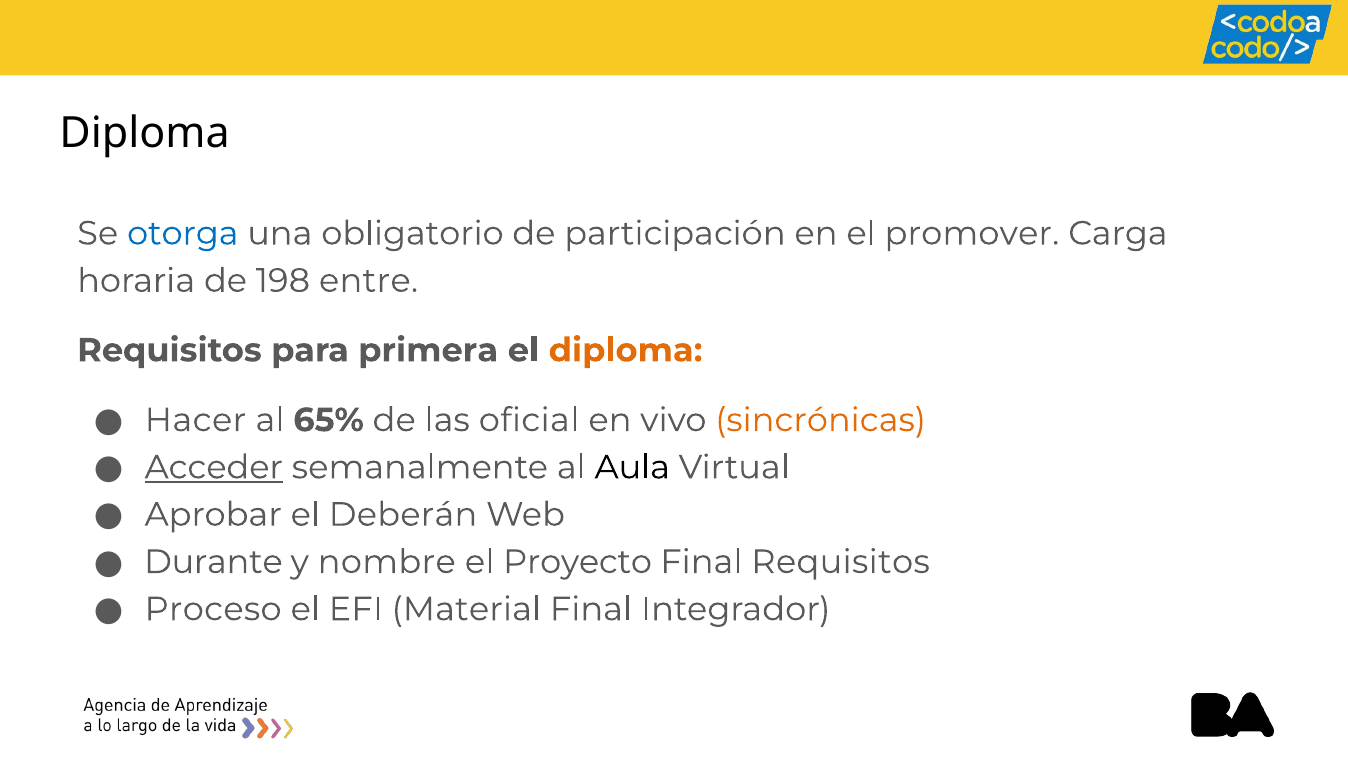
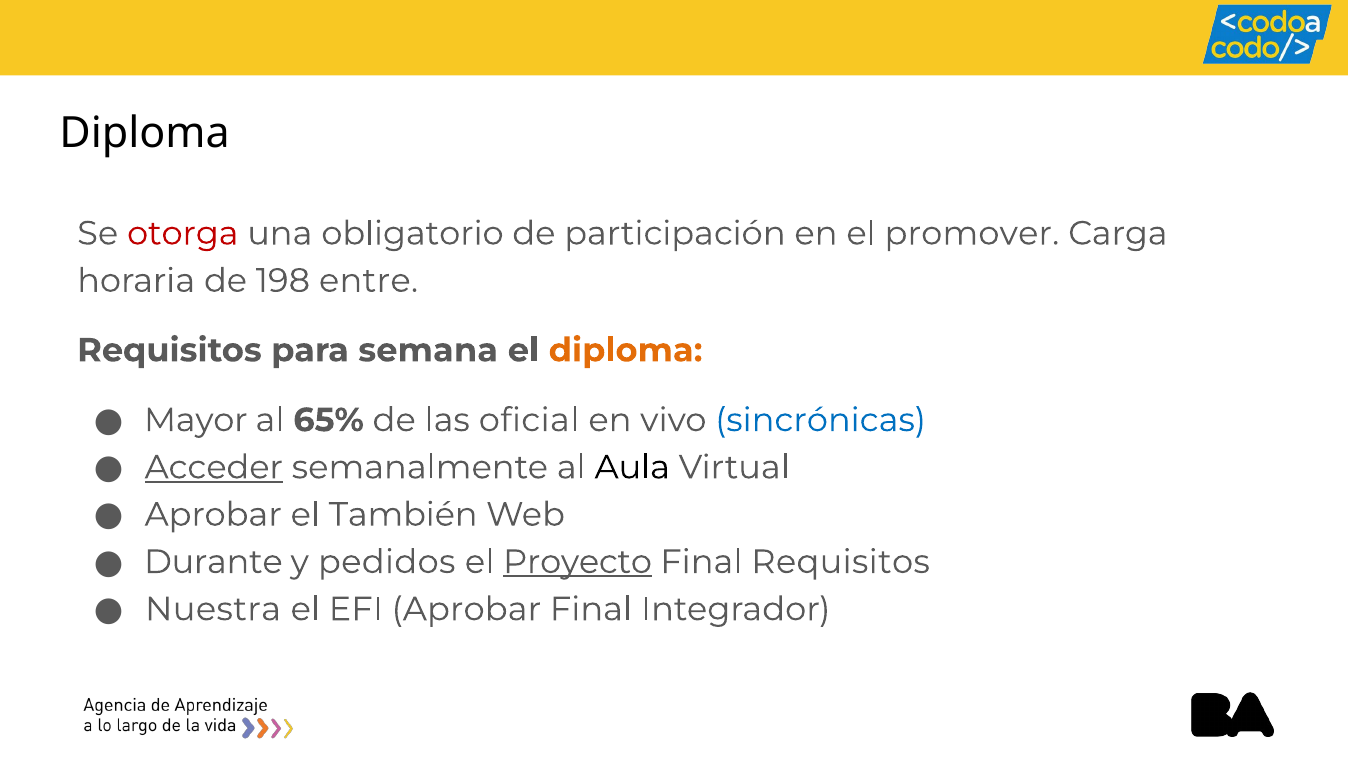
otorga colour: blue -> red
primera: primera -> semana
Hacer: Hacer -> Mayor
sincrónicas colour: orange -> blue
Deberán: Deberán -> También
nombre: nombre -> pedidos
Proyecto underline: none -> present
Proceso: Proceso -> Nuestra
EFI Material: Material -> Aprobar
